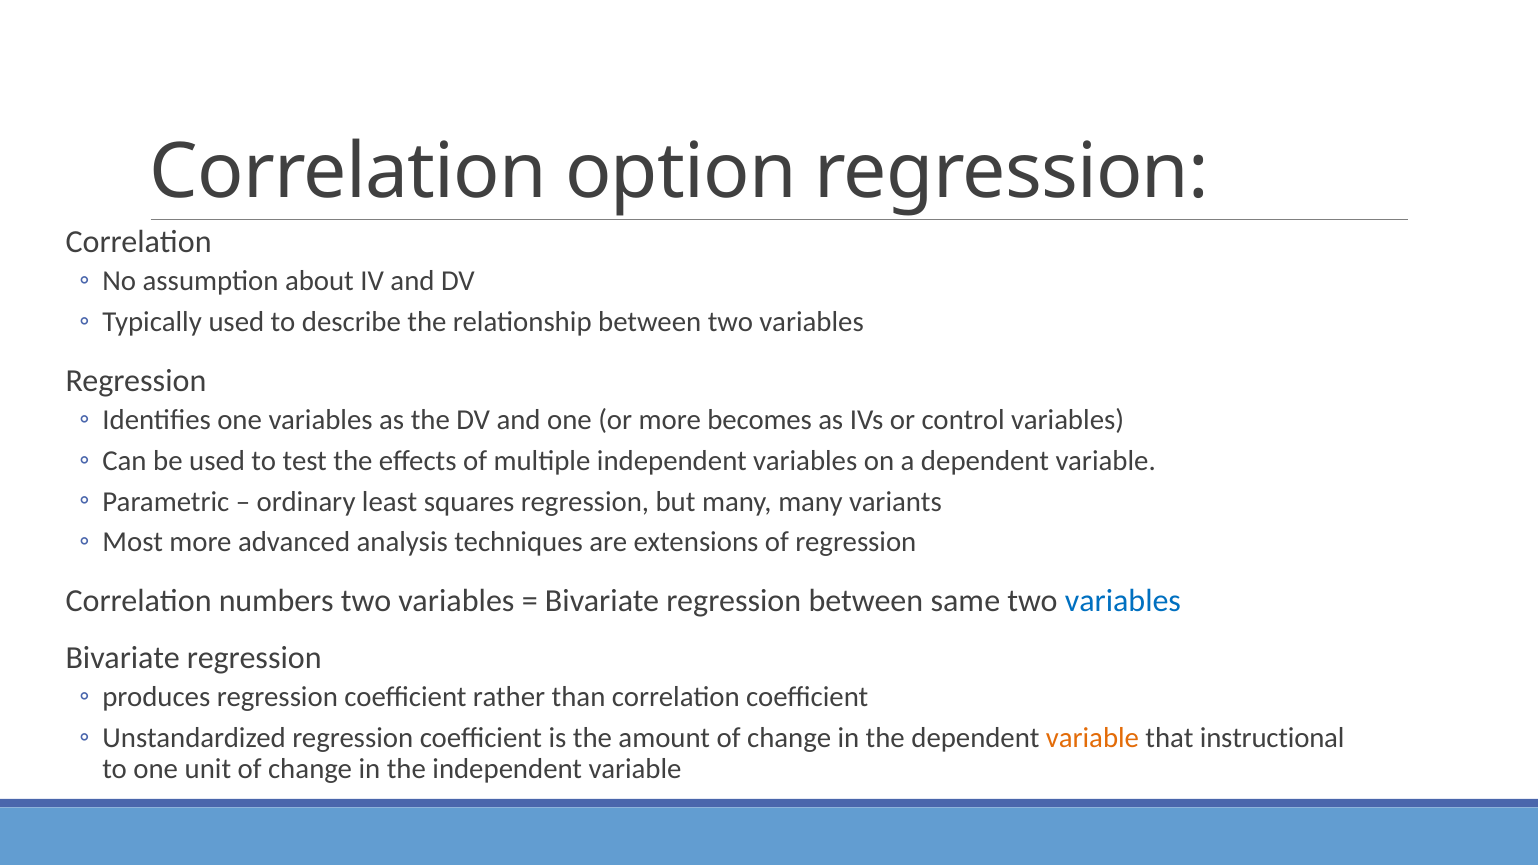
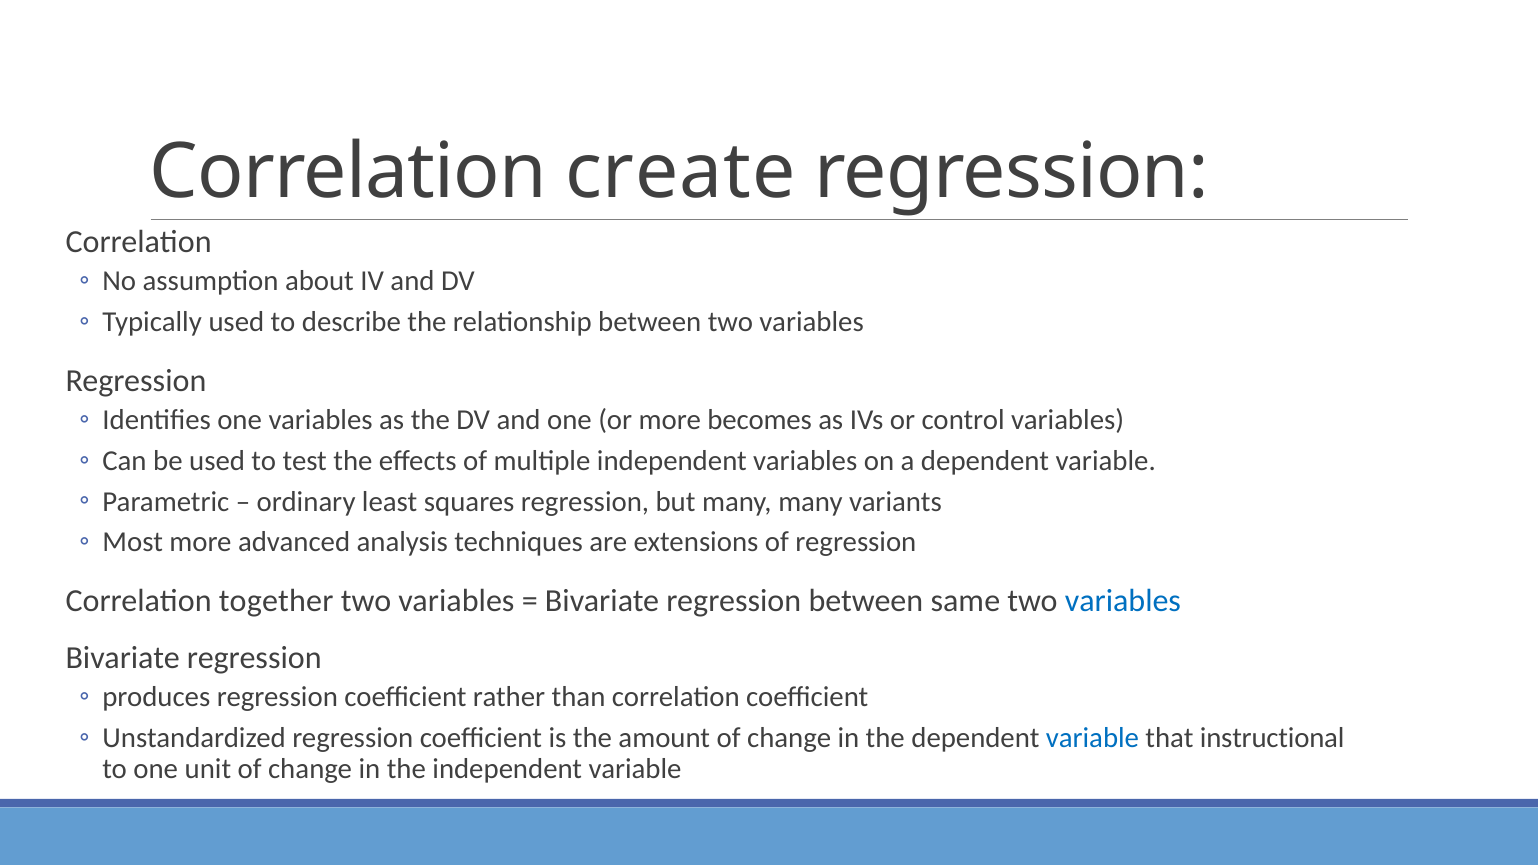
option: option -> create
numbers: numbers -> together
variable at (1092, 738) colour: orange -> blue
